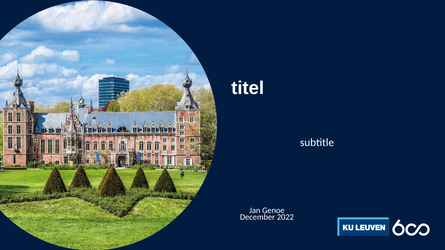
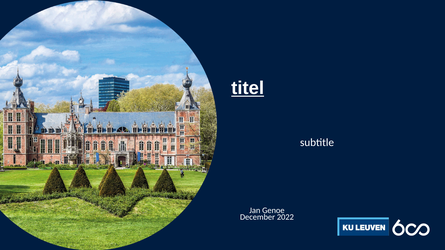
titel underline: none -> present
